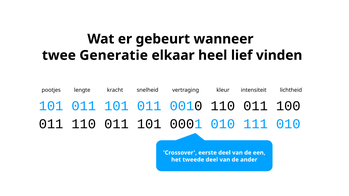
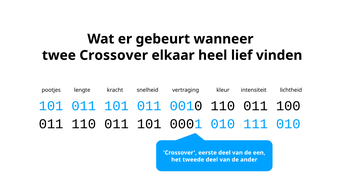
twee Generatie: Generatie -> Crossover
